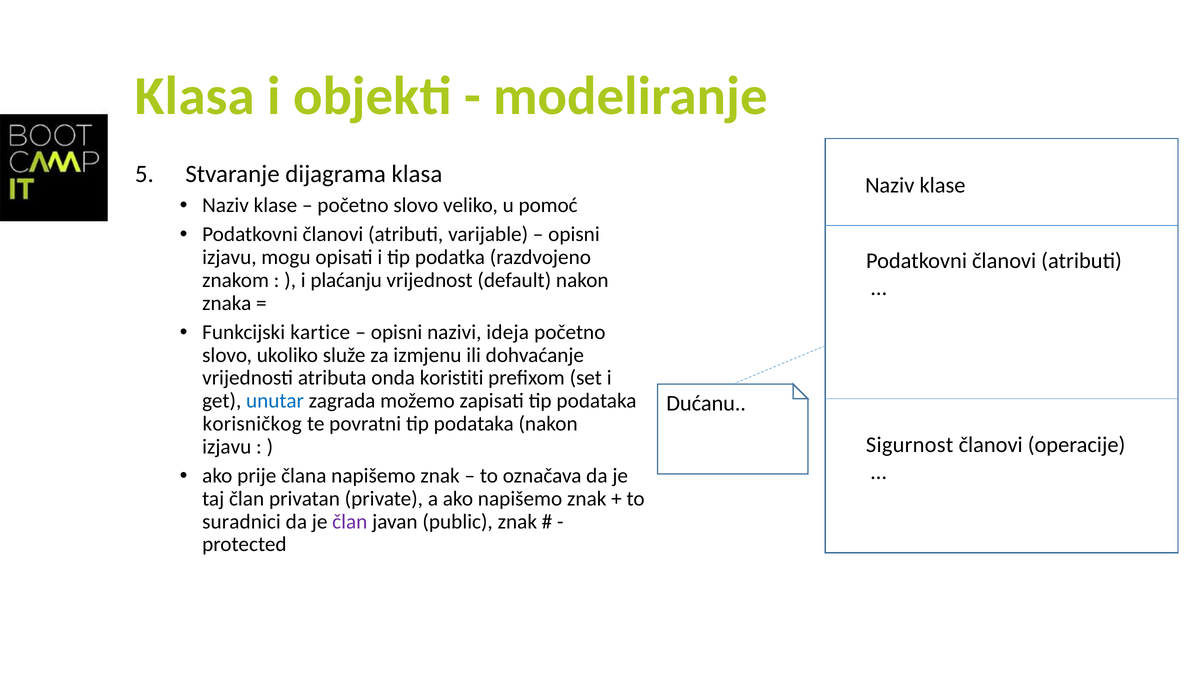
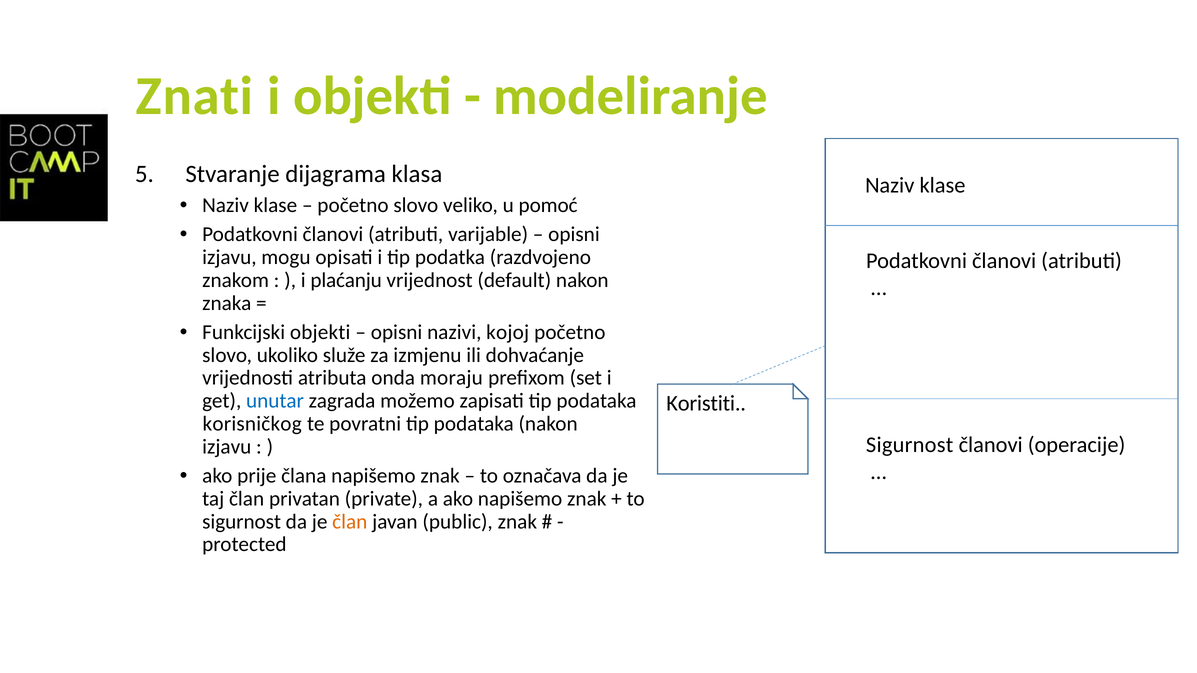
Klasa at (195, 96): Klasa -> Znati
Funkcijski kartice: kartice -> objekti
ideja: ideja -> kojoj
koristiti: koristiti -> moraju
Dućanu: Dućanu -> Koristiti
suradnici at (242, 522): suradnici -> sigurnost
član at (350, 522) colour: purple -> orange
